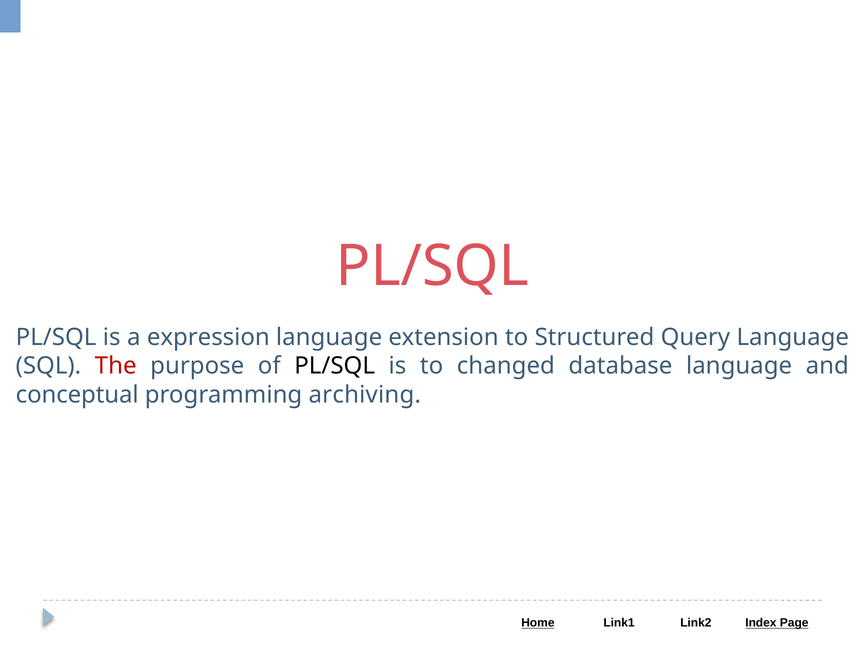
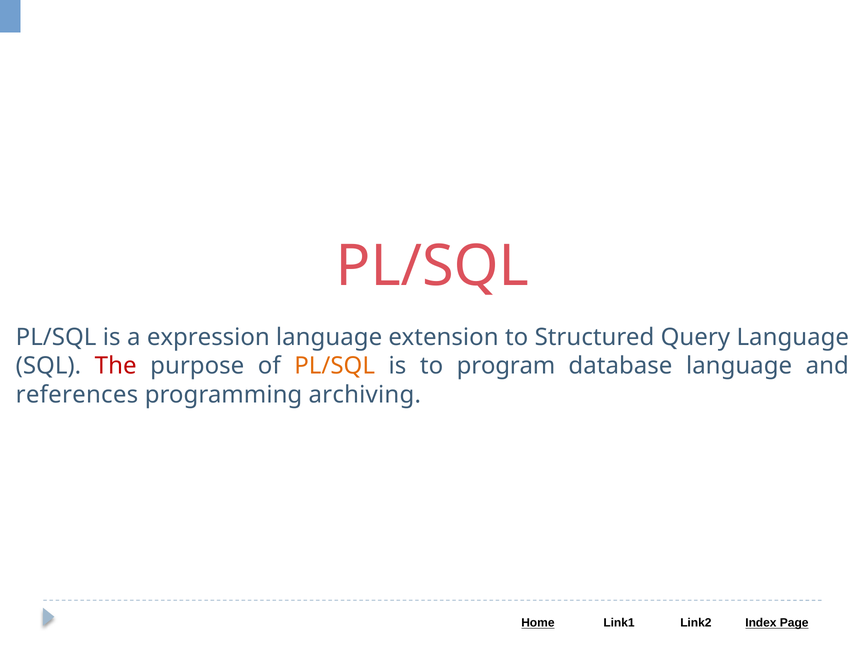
PL/SQL at (335, 366) colour: black -> orange
changed: changed -> program
conceptual: conceptual -> references
